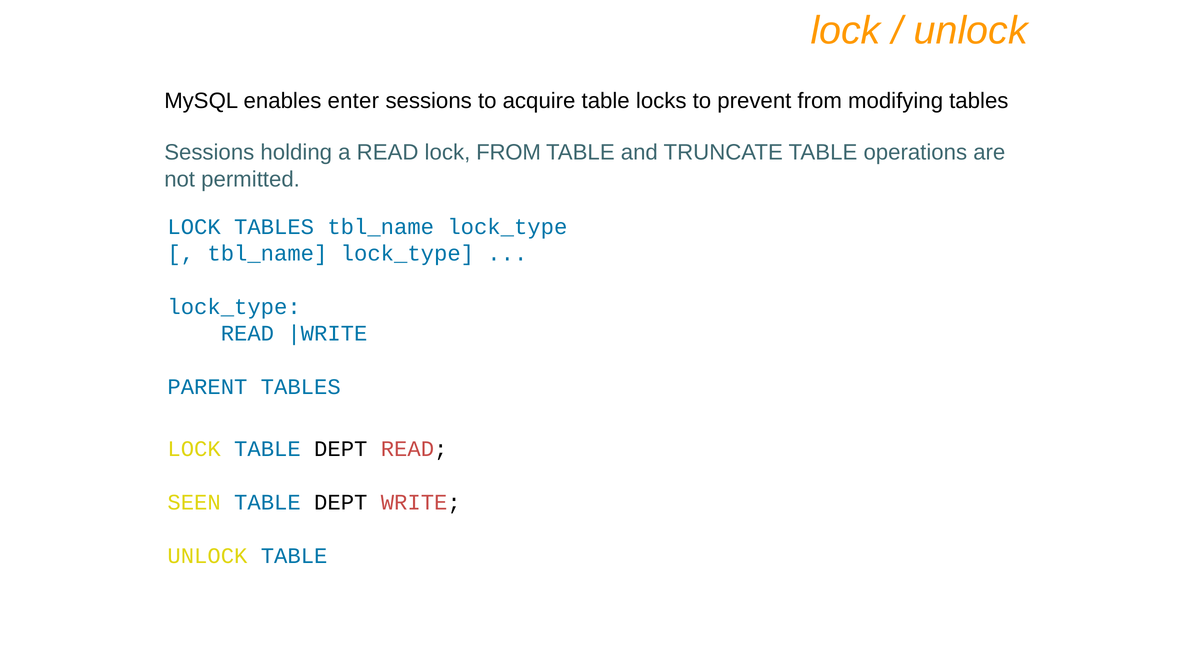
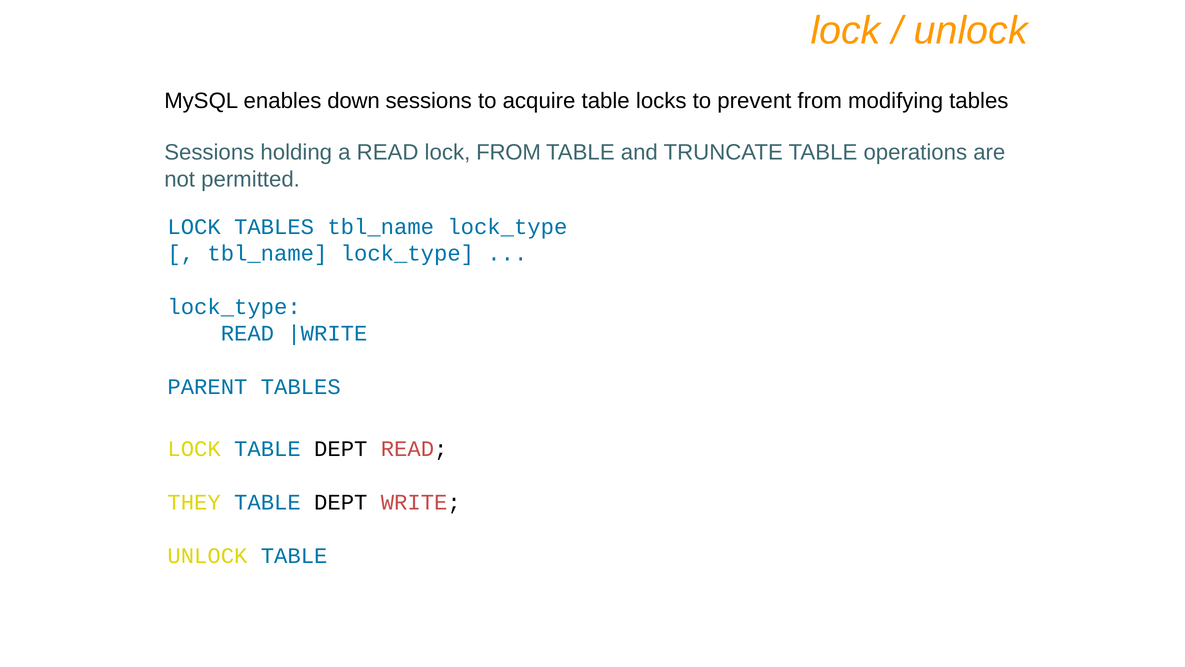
enter: enter -> down
SEEN: SEEN -> THEY
